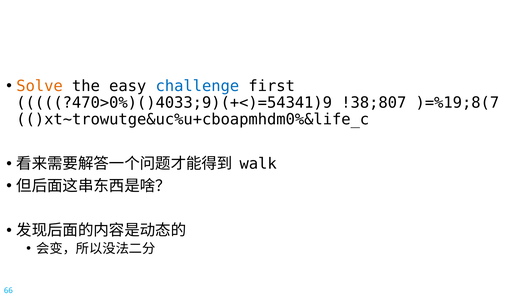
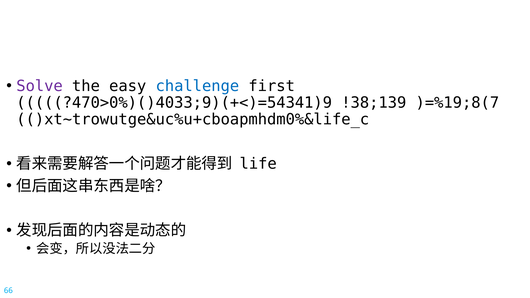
Solve colour: orange -> purple
!38;807: !38;807 -> !38;139
walk: walk -> life
